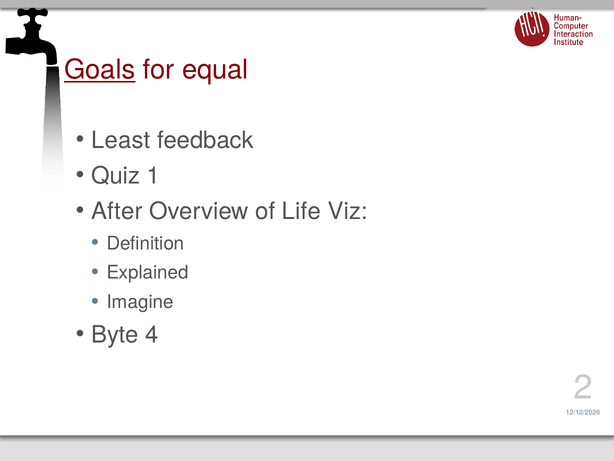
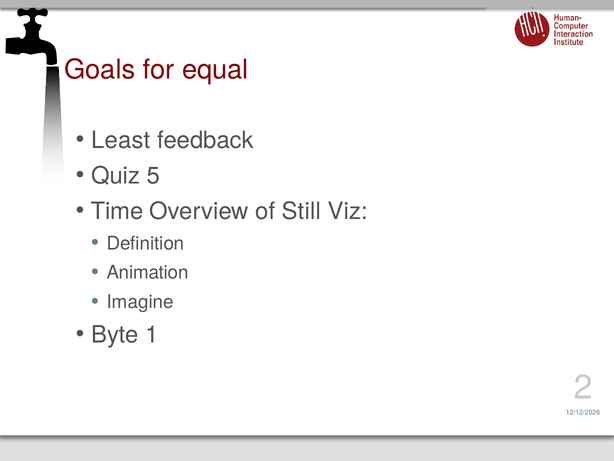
Goals underline: present -> none
1: 1 -> 5
After: After -> Time
Life: Life -> Still
Explained: Explained -> Animation
4: 4 -> 1
